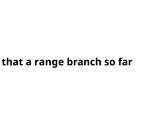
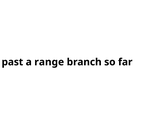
that: that -> past
